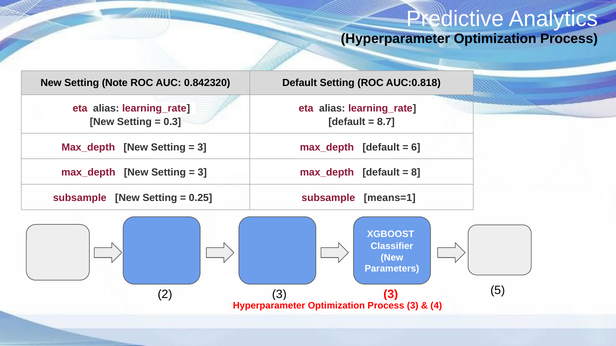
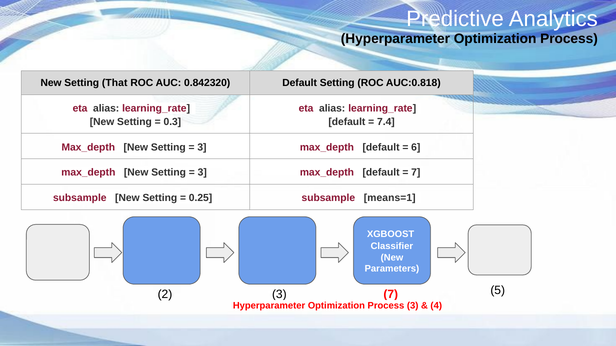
Note: Note -> That
8.7: 8.7 -> 7.4
8 at (416, 173): 8 -> 7
3 3: 3 -> 7
